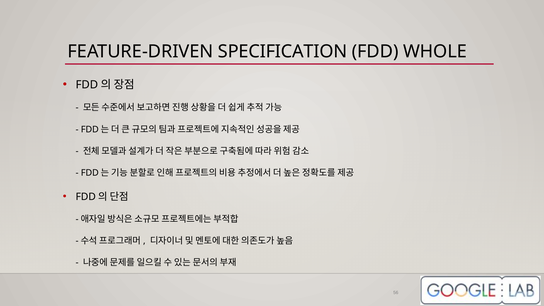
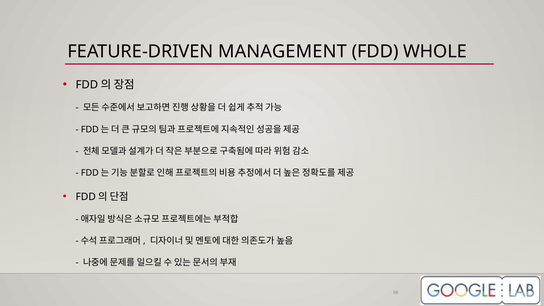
SPECIFICATION: SPECIFICATION -> MANAGEMENT
